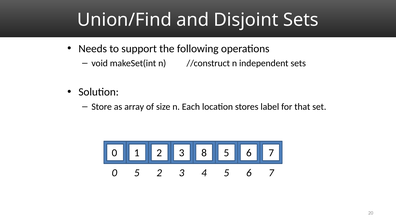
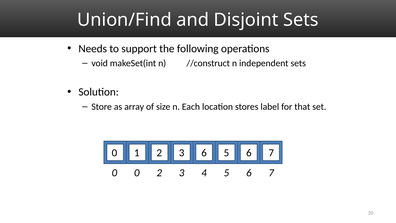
3 8: 8 -> 6
0 5: 5 -> 0
